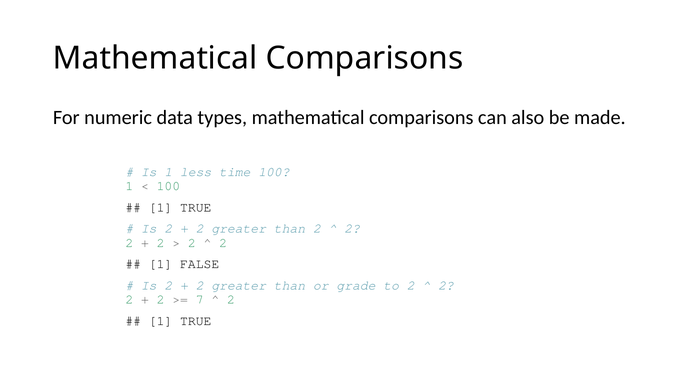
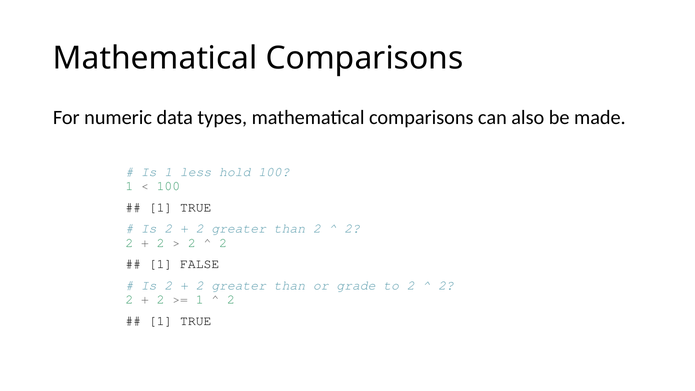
time: time -> hold
7 at (200, 299): 7 -> 1
